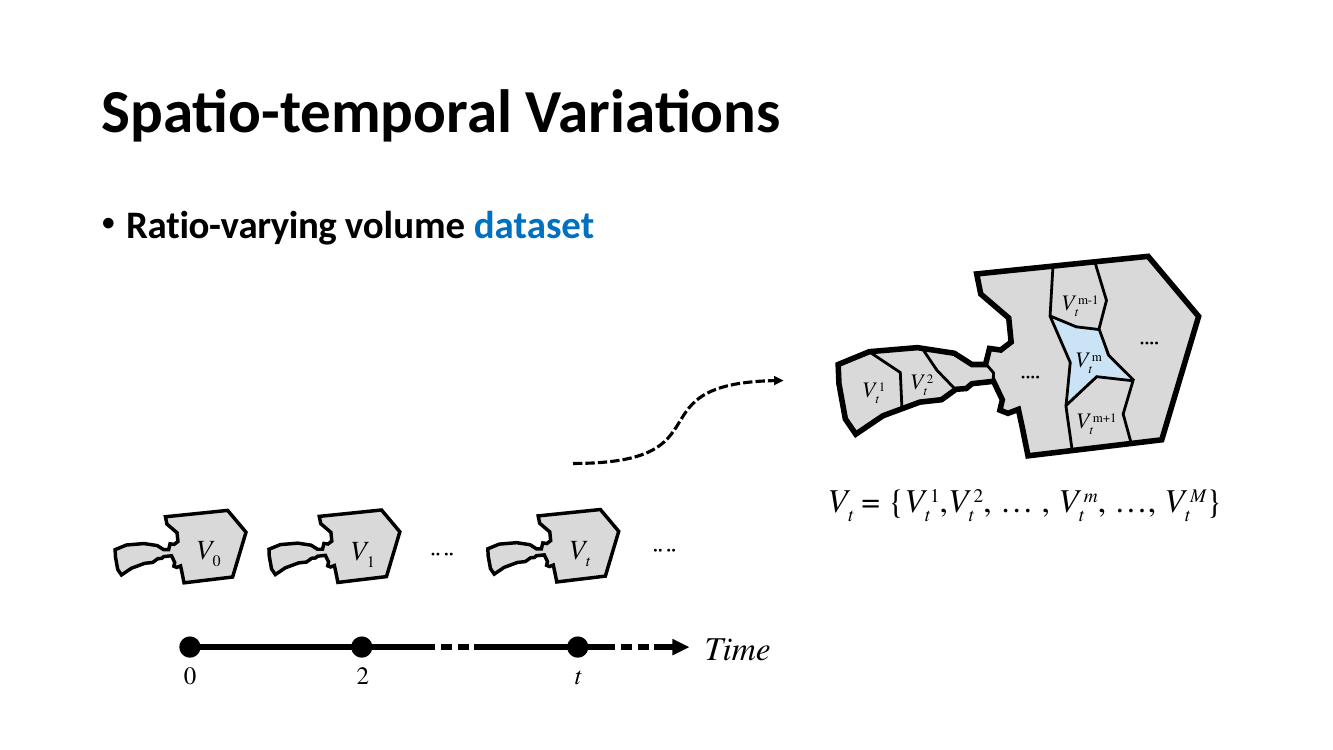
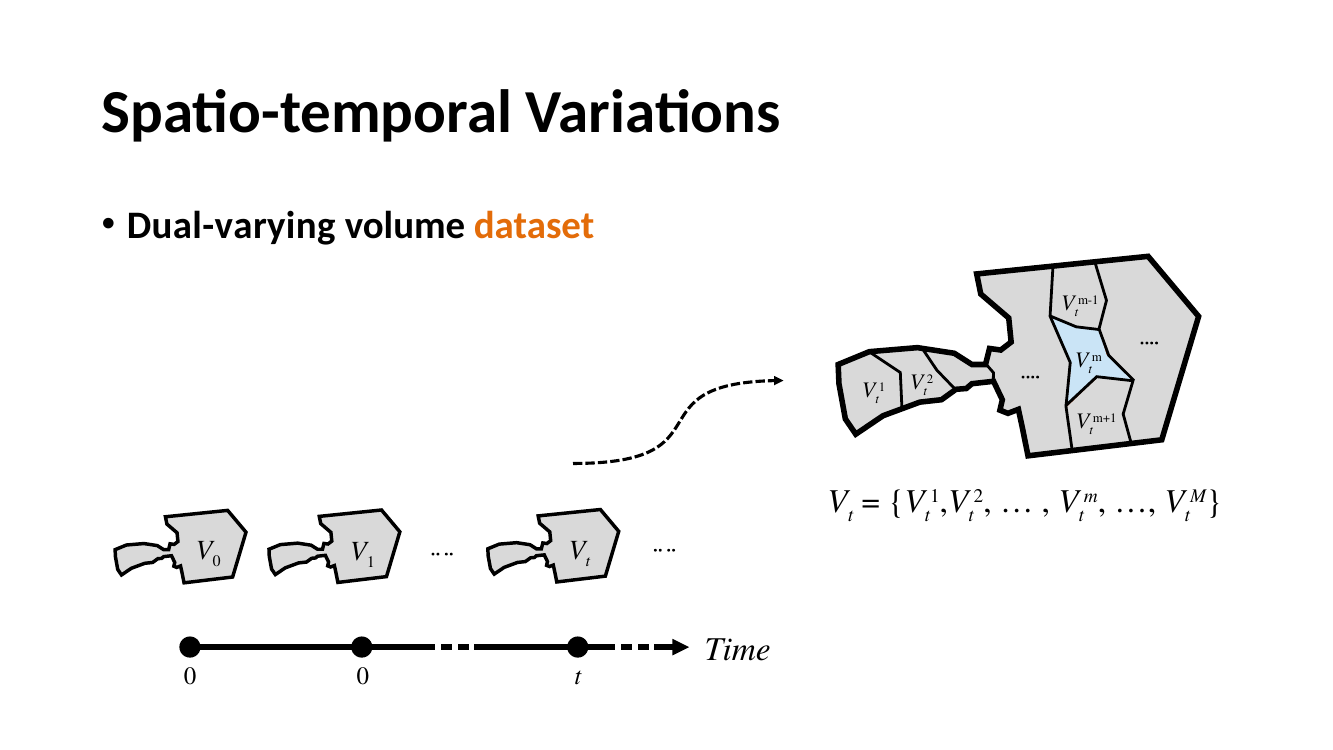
Ratio-varying: Ratio-varying -> Dual-varying
dataset colour: blue -> orange
0 2: 2 -> 0
